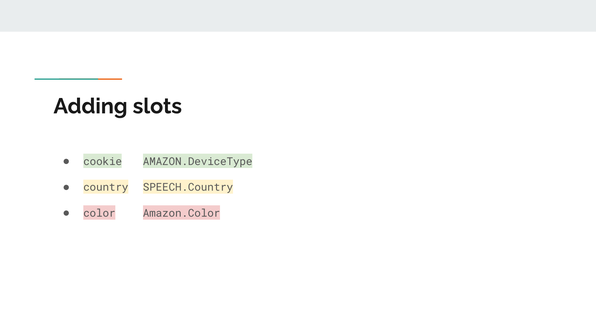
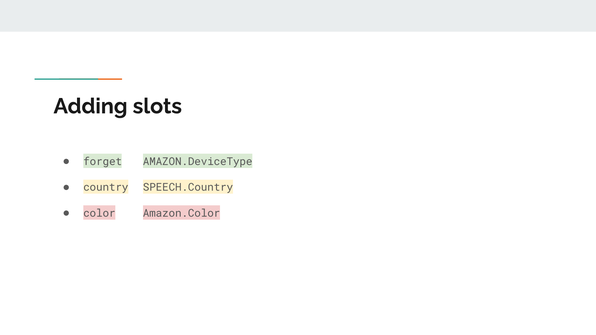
cookie: cookie -> forget
